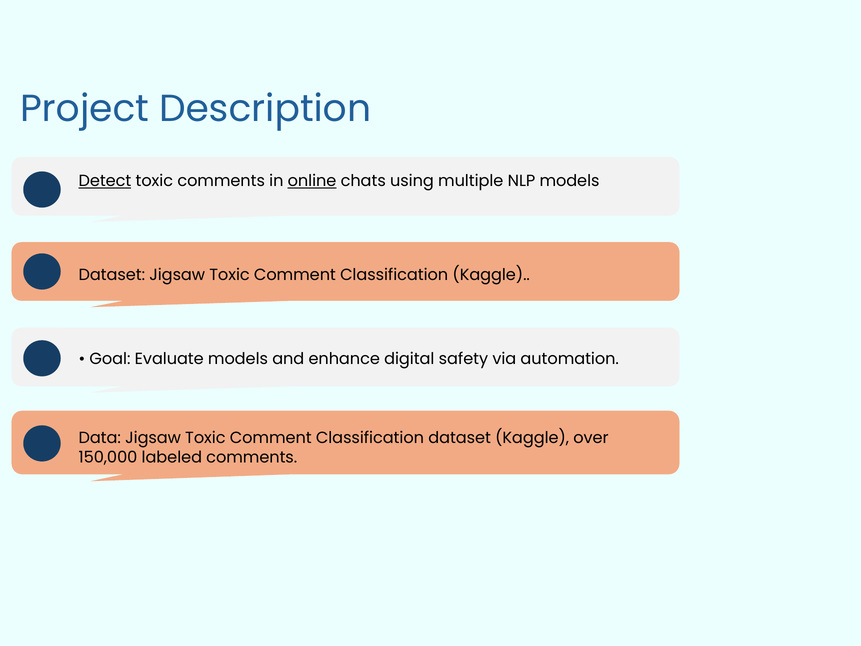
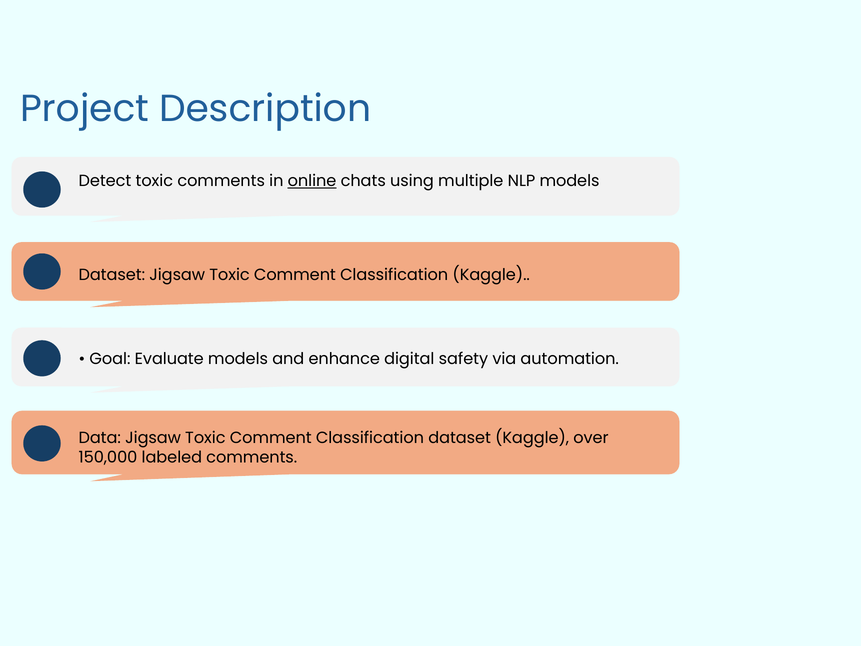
Detect underline: present -> none
